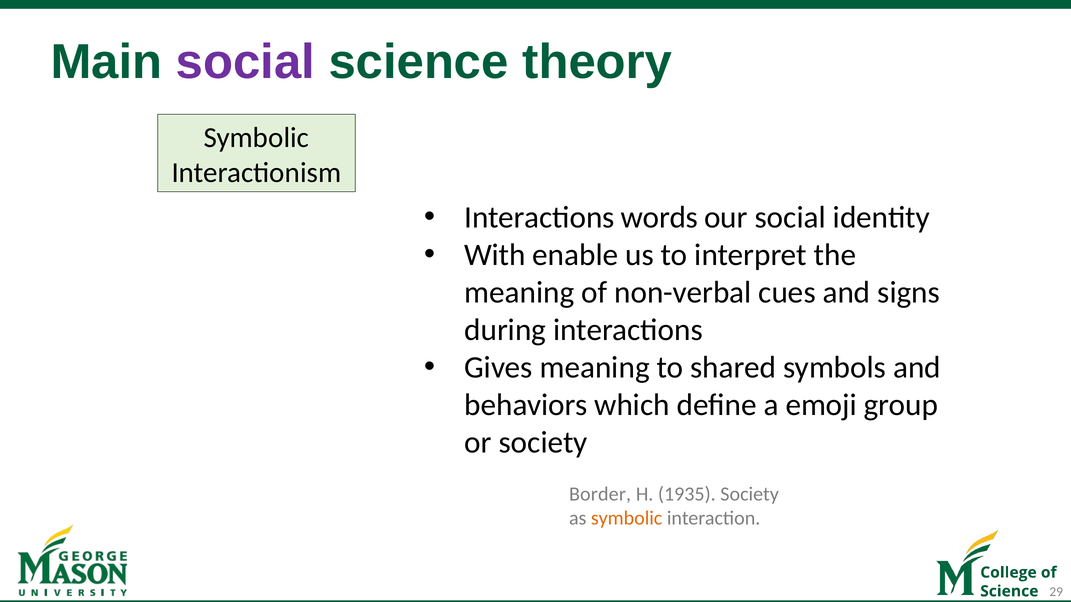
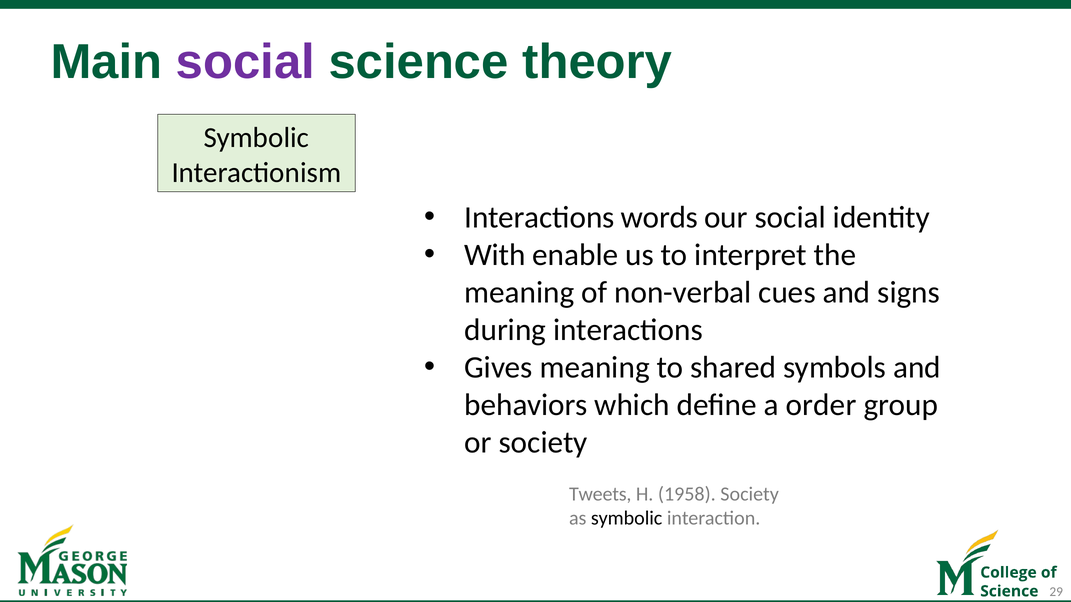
emoji: emoji -> order
Border: Border -> Tweets
1935: 1935 -> 1958
symbolic at (627, 519) colour: orange -> black
